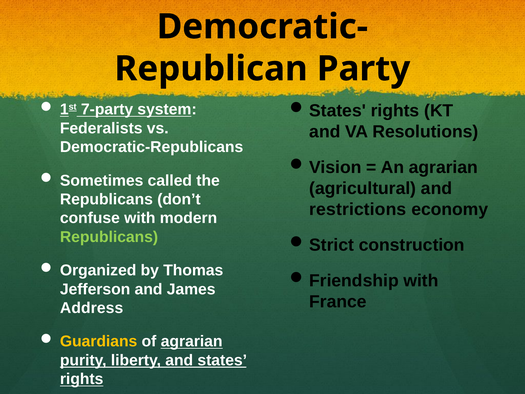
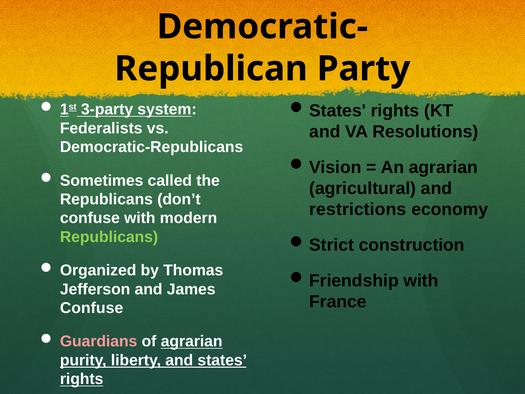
7-party: 7-party -> 3-party
Address at (92, 308): Address -> Confuse
Guardians colour: yellow -> pink
